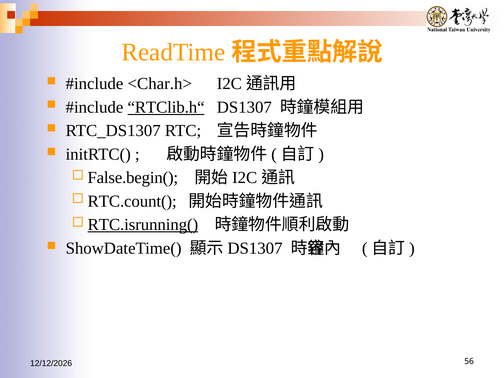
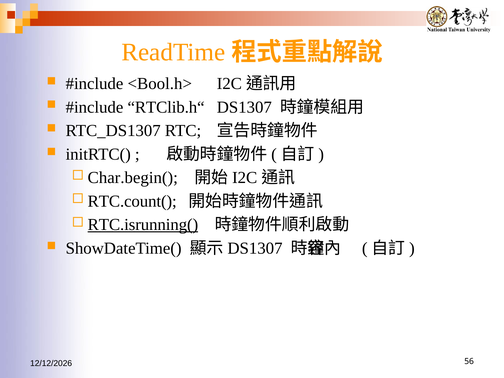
<Char.h>: <Char.h> -> <Bool.h>
RTClib.h“ underline: present -> none
False.begin(: False.begin( -> Char.begin(
